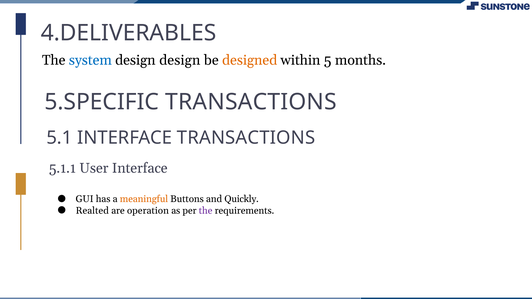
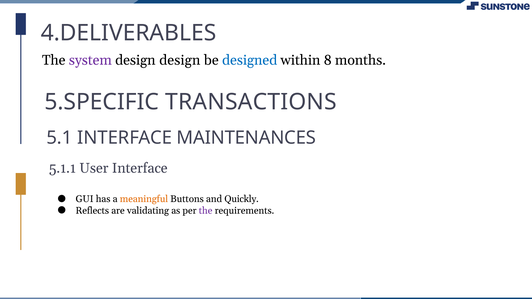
system colour: blue -> purple
designed colour: orange -> blue
5: 5 -> 8
INTERFACE TRANSACTIONS: TRANSACTIONS -> MAINTENANCES
Realted: Realted -> Reflects
operation: operation -> validating
